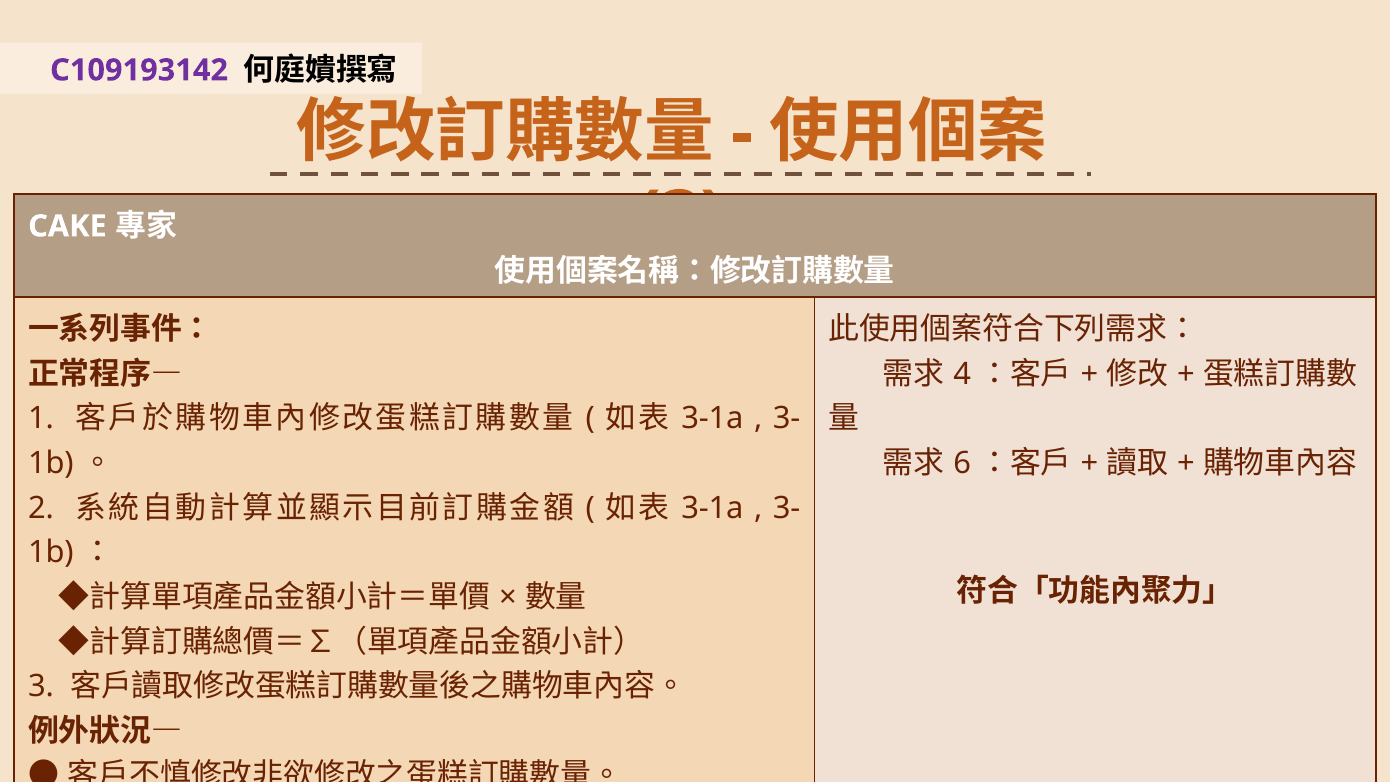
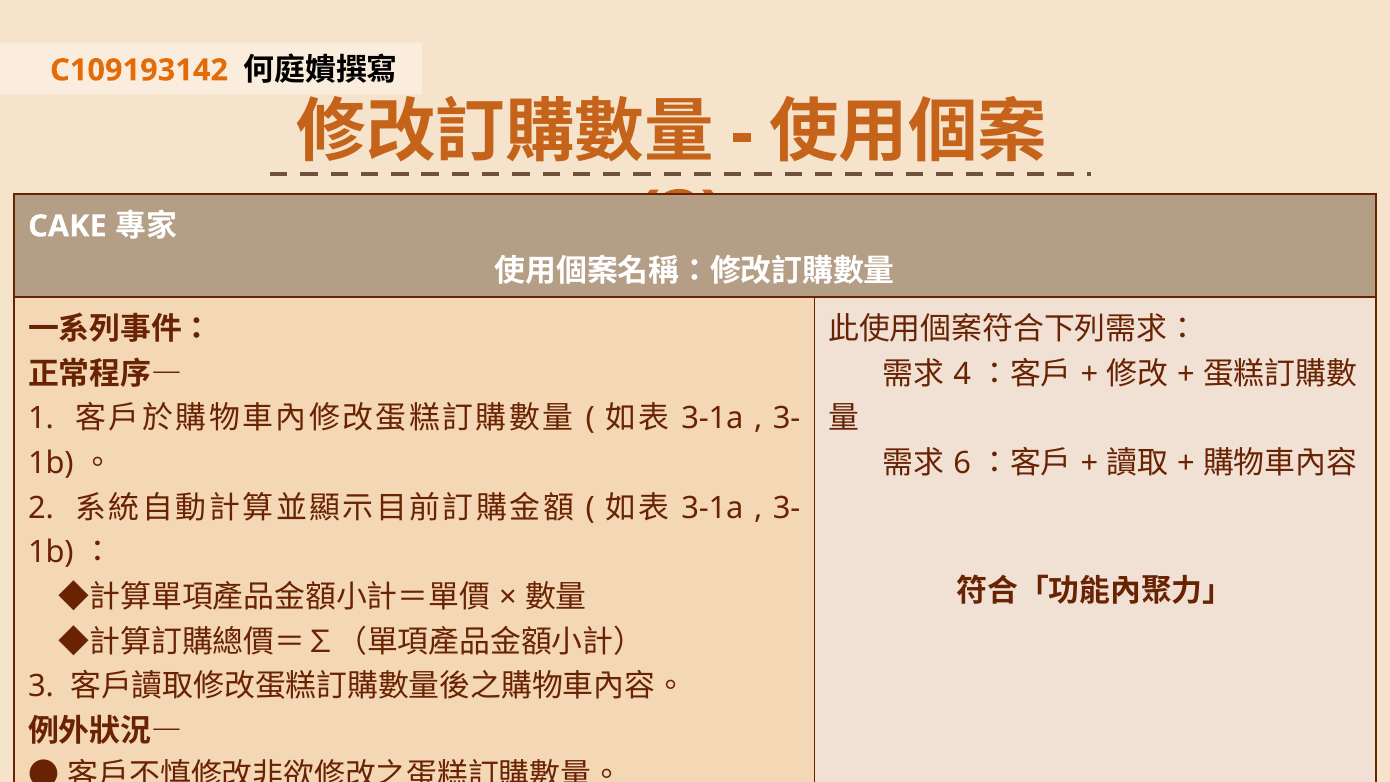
C109193142 colour: purple -> orange
